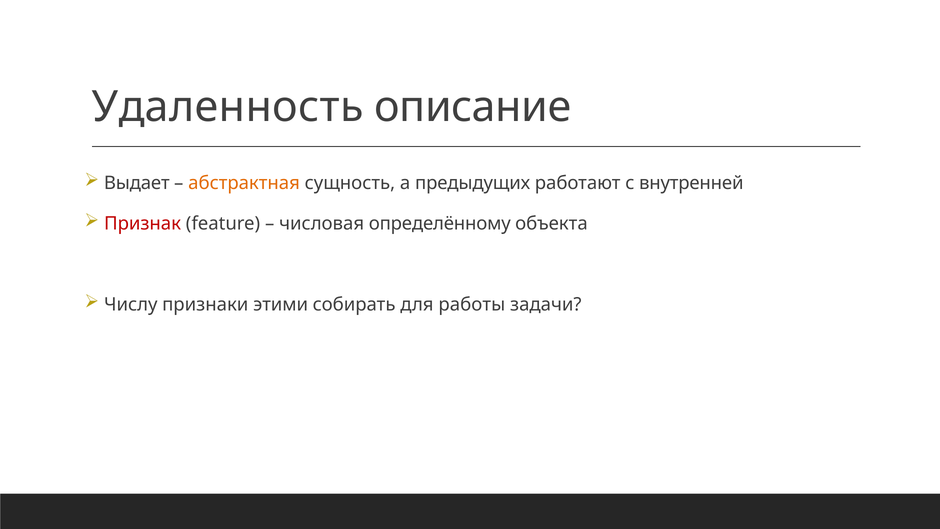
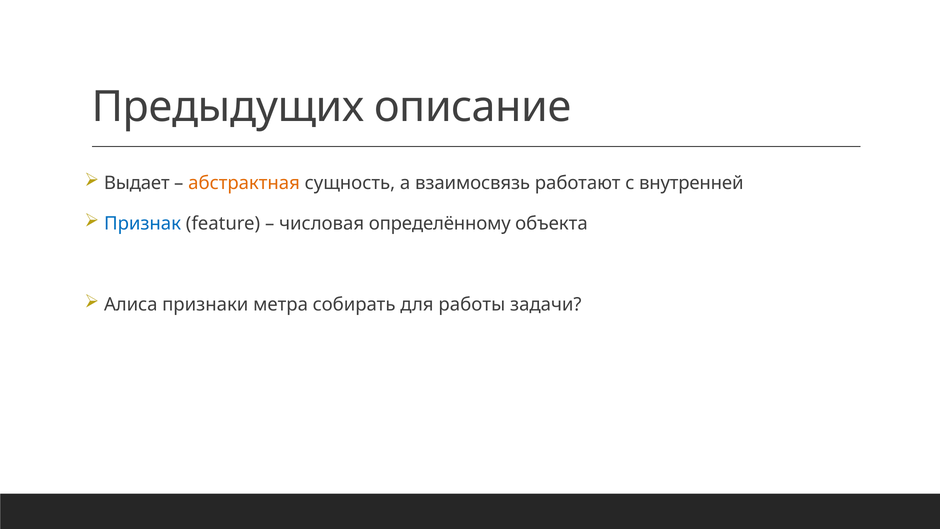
Удаленность: Удаленность -> Предыдущих
предыдущих: предыдущих -> взаимосвязь
Признак colour: red -> blue
Числу: Числу -> Алиса
этими: этими -> метра
